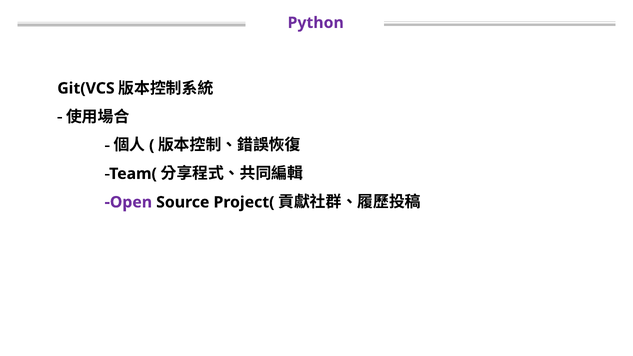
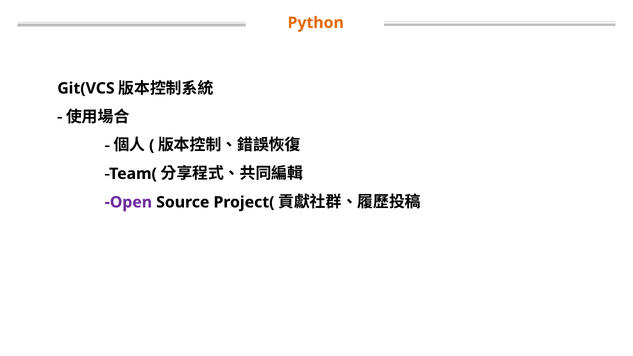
Python colour: purple -> orange
